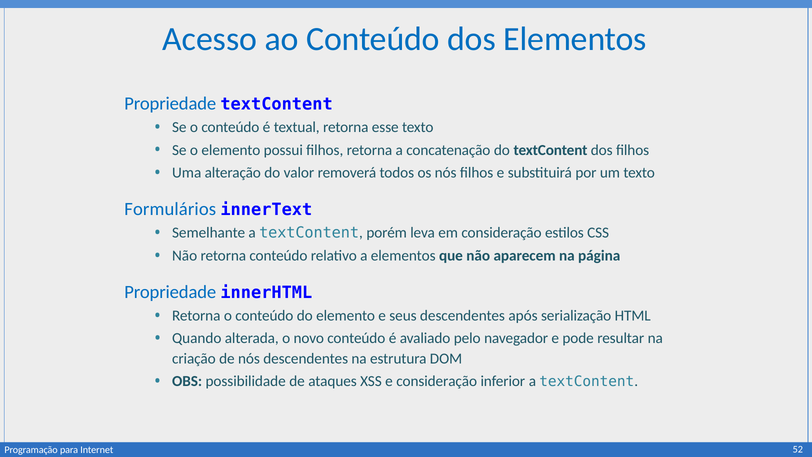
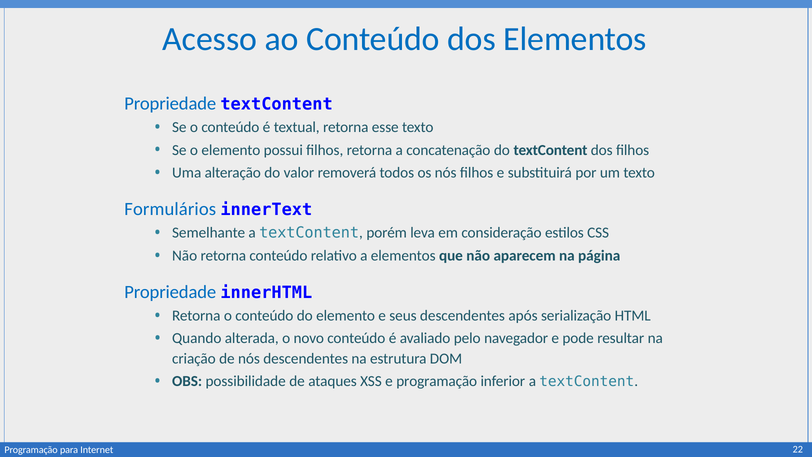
e consideração: consideração -> programação
52: 52 -> 22
